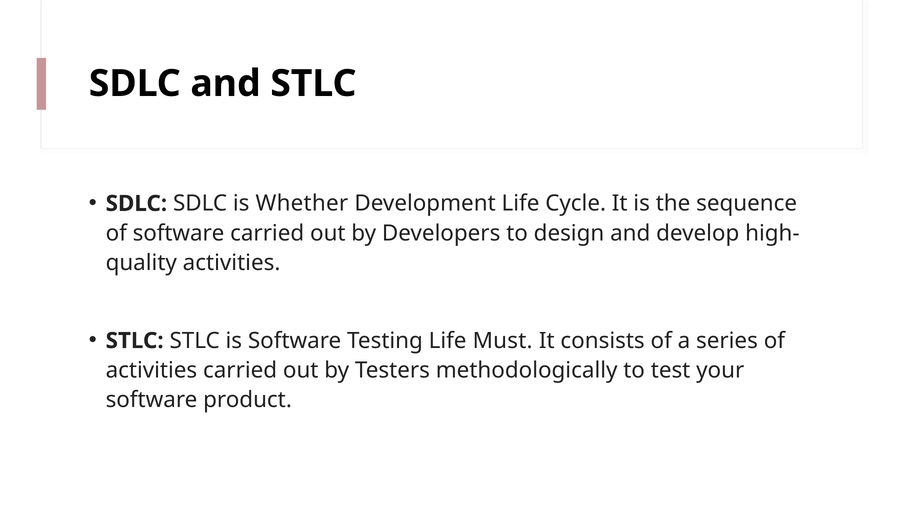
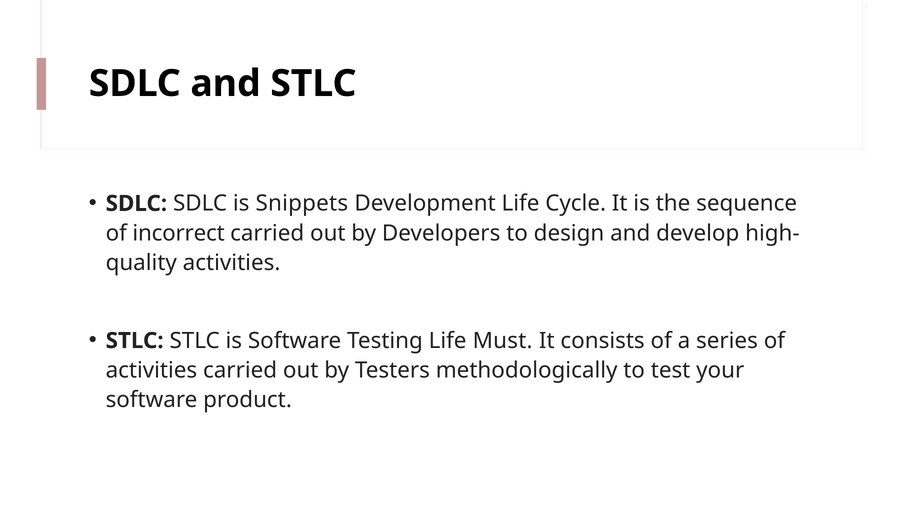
Whether: Whether -> Snippets
of software: software -> incorrect
